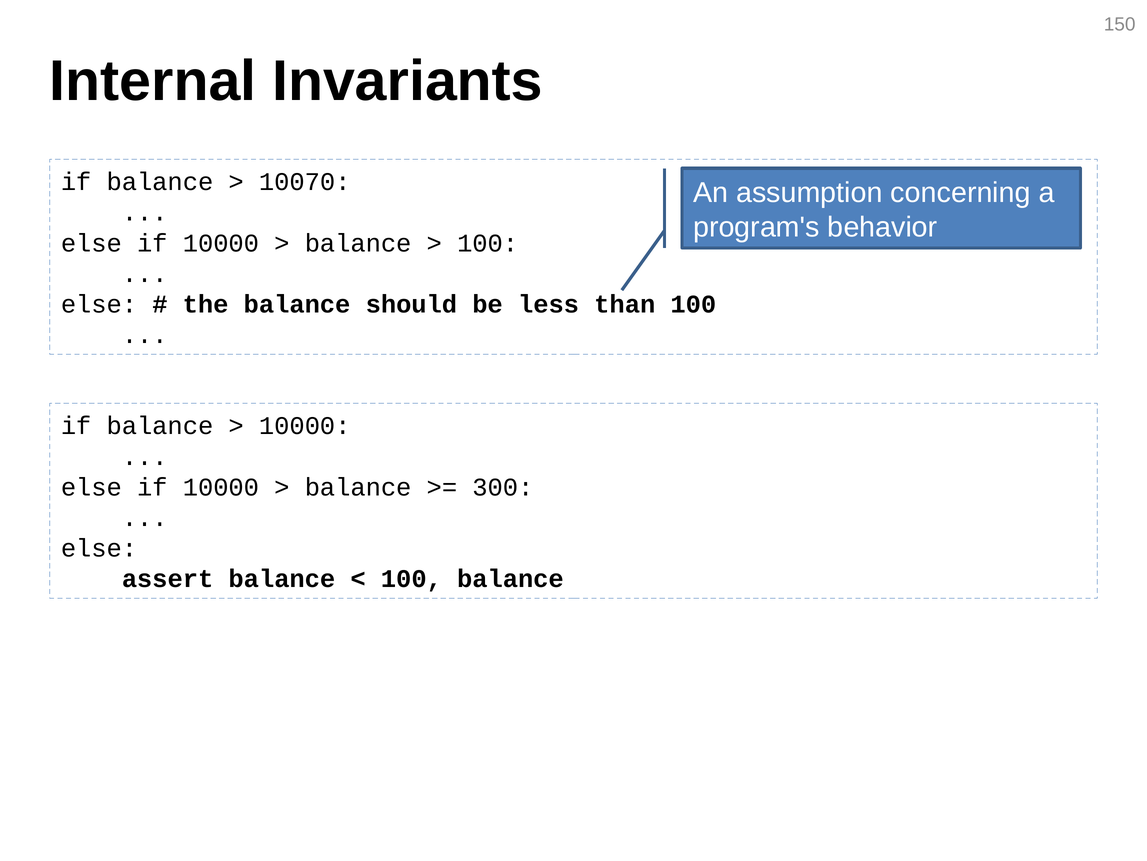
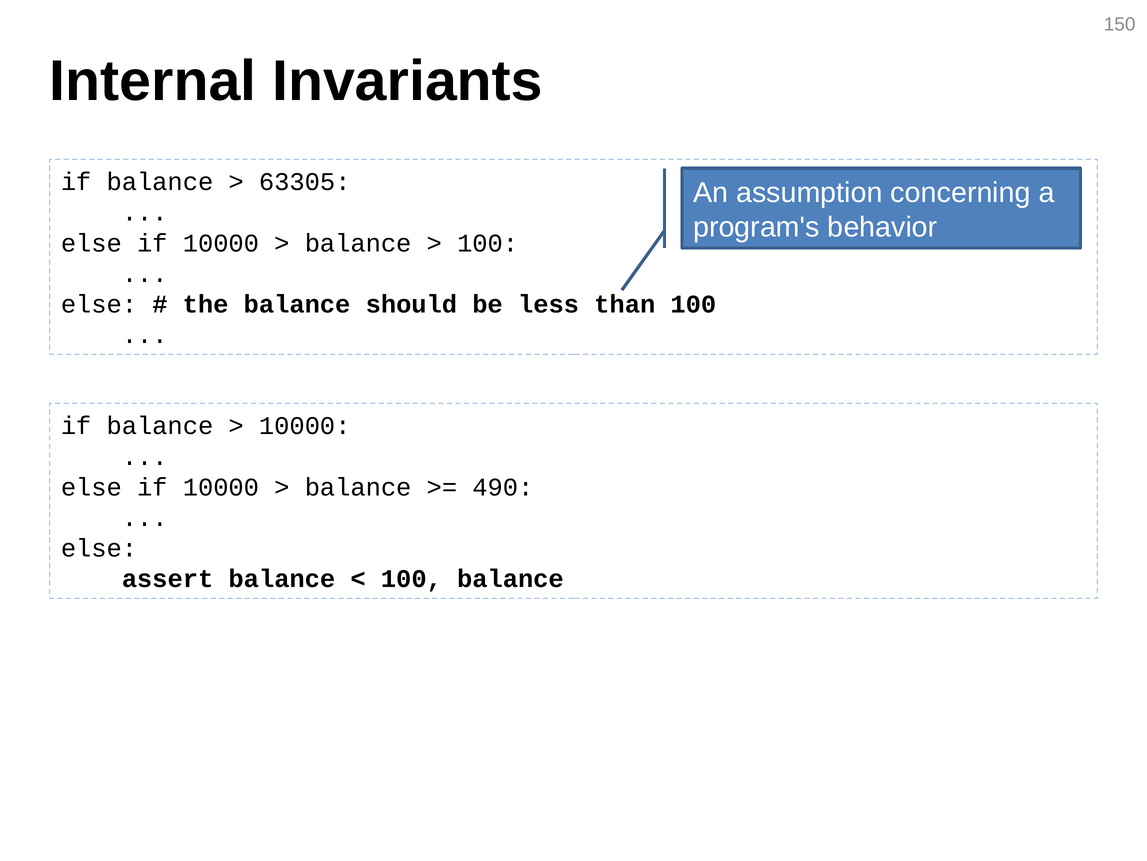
10070: 10070 -> 63305
300: 300 -> 490
